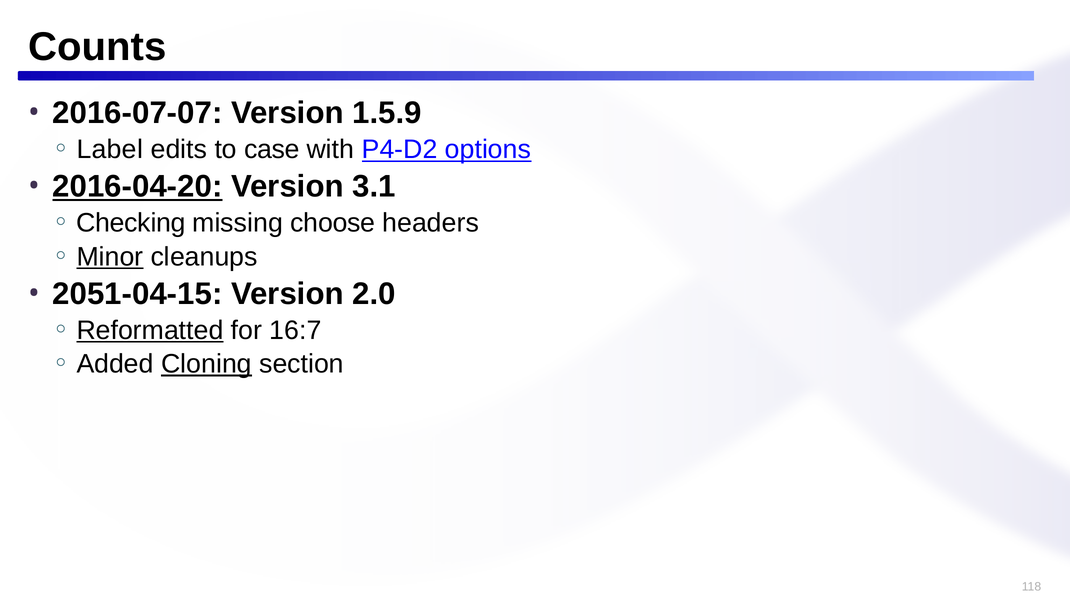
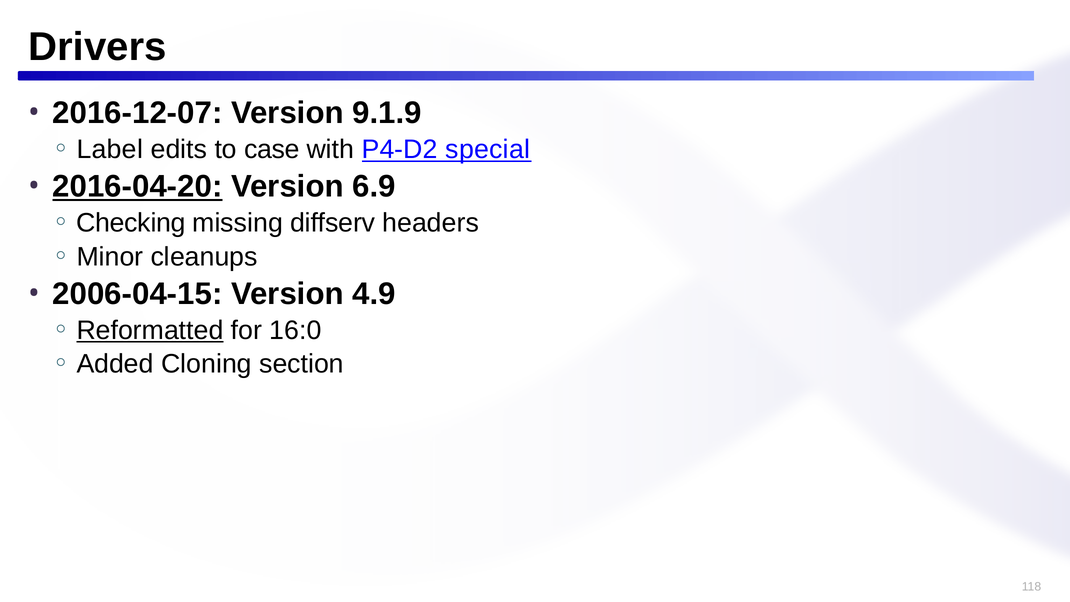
Counts: Counts -> Drivers
2016-07-07: 2016-07-07 -> 2016-12-07
1.5.9: 1.5.9 -> 9.1.9
options: options -> special
3.1: 3.1 -> 6.9
choose: choose -> diffserv
Minor underline: present -> none
2051-04-15: 2051-04-15 -> 2006-04-15
2.0: 2.0 -> 4.9
16:7: 16:7 -> 16:0
Cloning underline: present -> none
